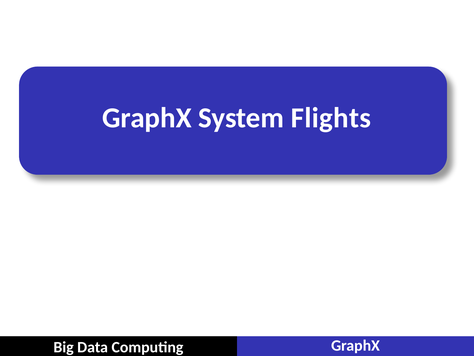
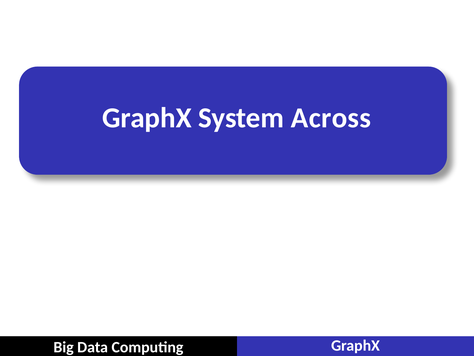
Flights: Flights -> Across
